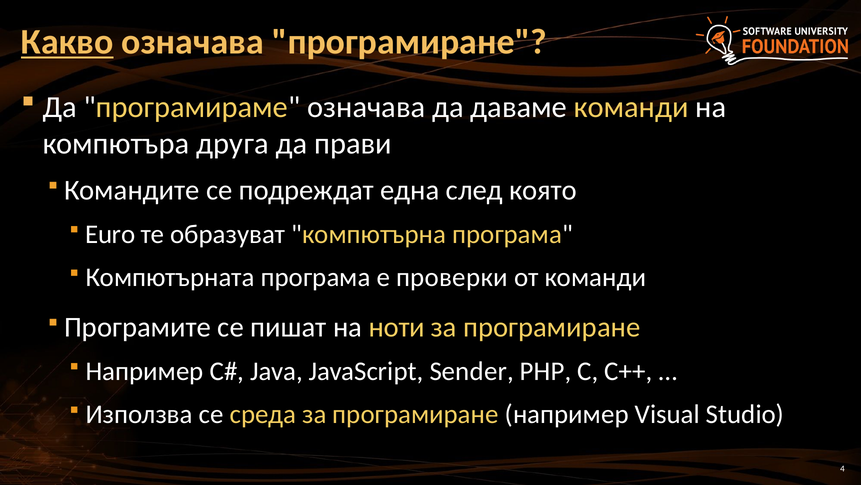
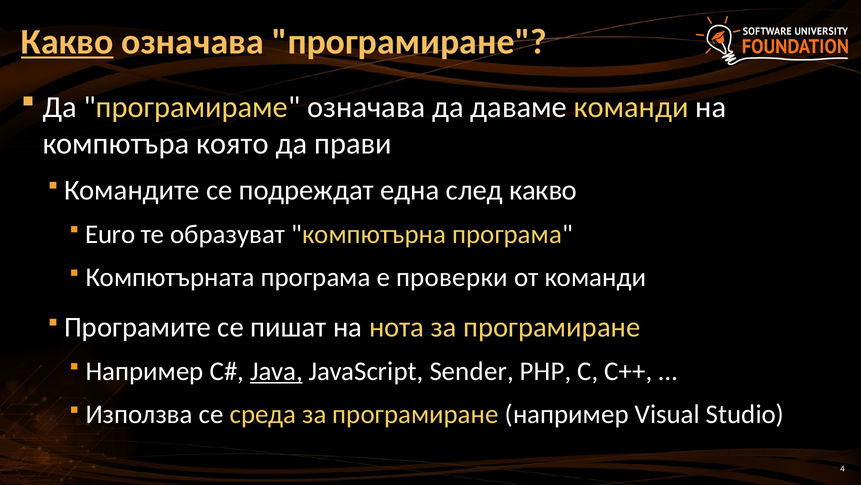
друга: друга -> която
след която: която -> какво
ноти: ноти -> нота
Java underline: none -> present
